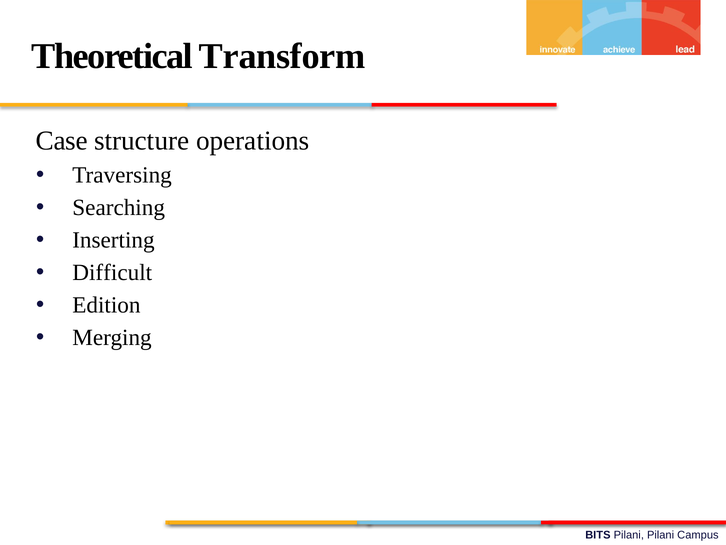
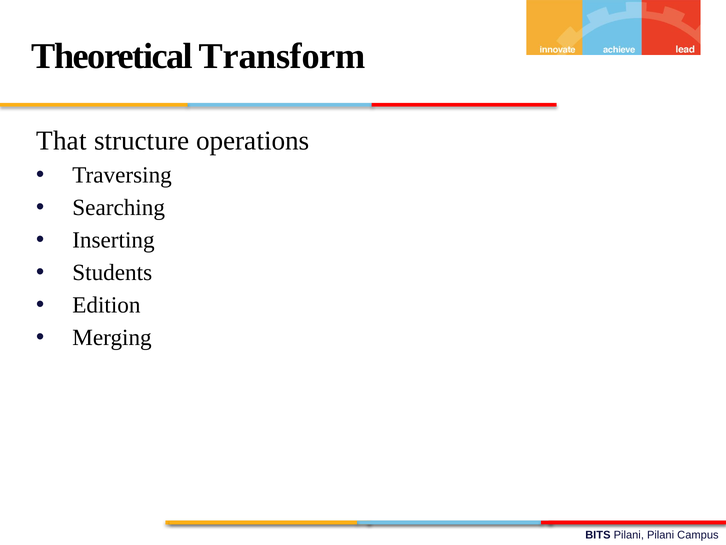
Case: Case -> That
Difficult: Difficult -> Students
